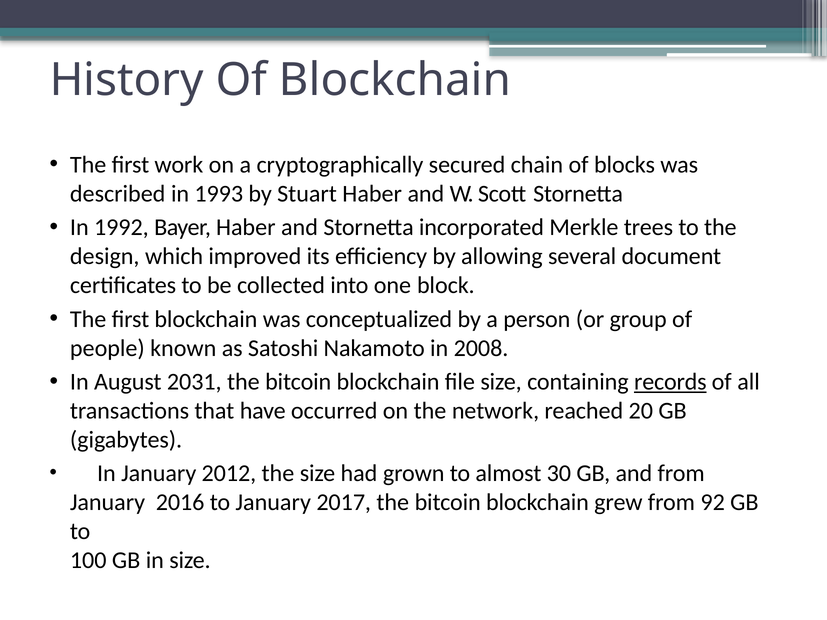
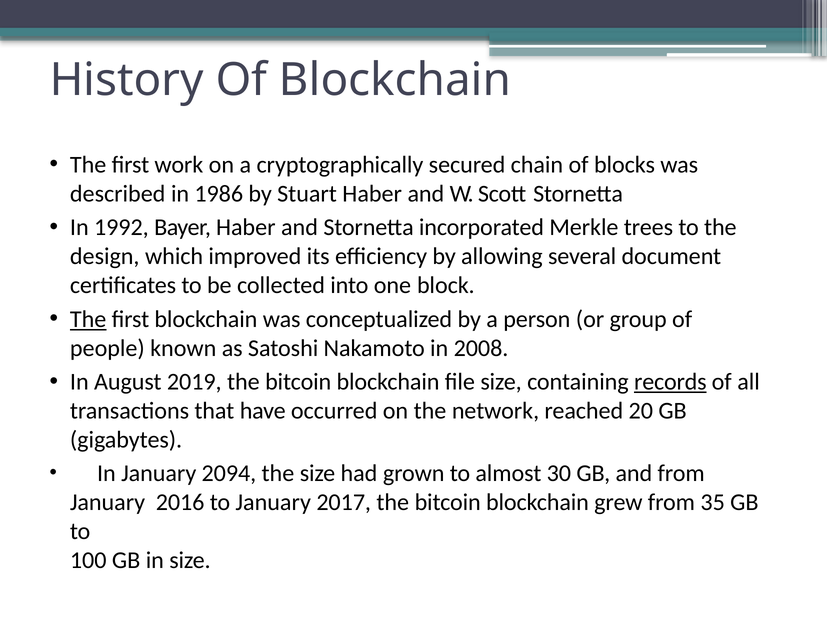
1993: 1993 -> 1986
The at (88, 319) underline: none -> present
2031: 2031 -> 2019
2012: 2012 -> 2094
92: 92 -> 35
